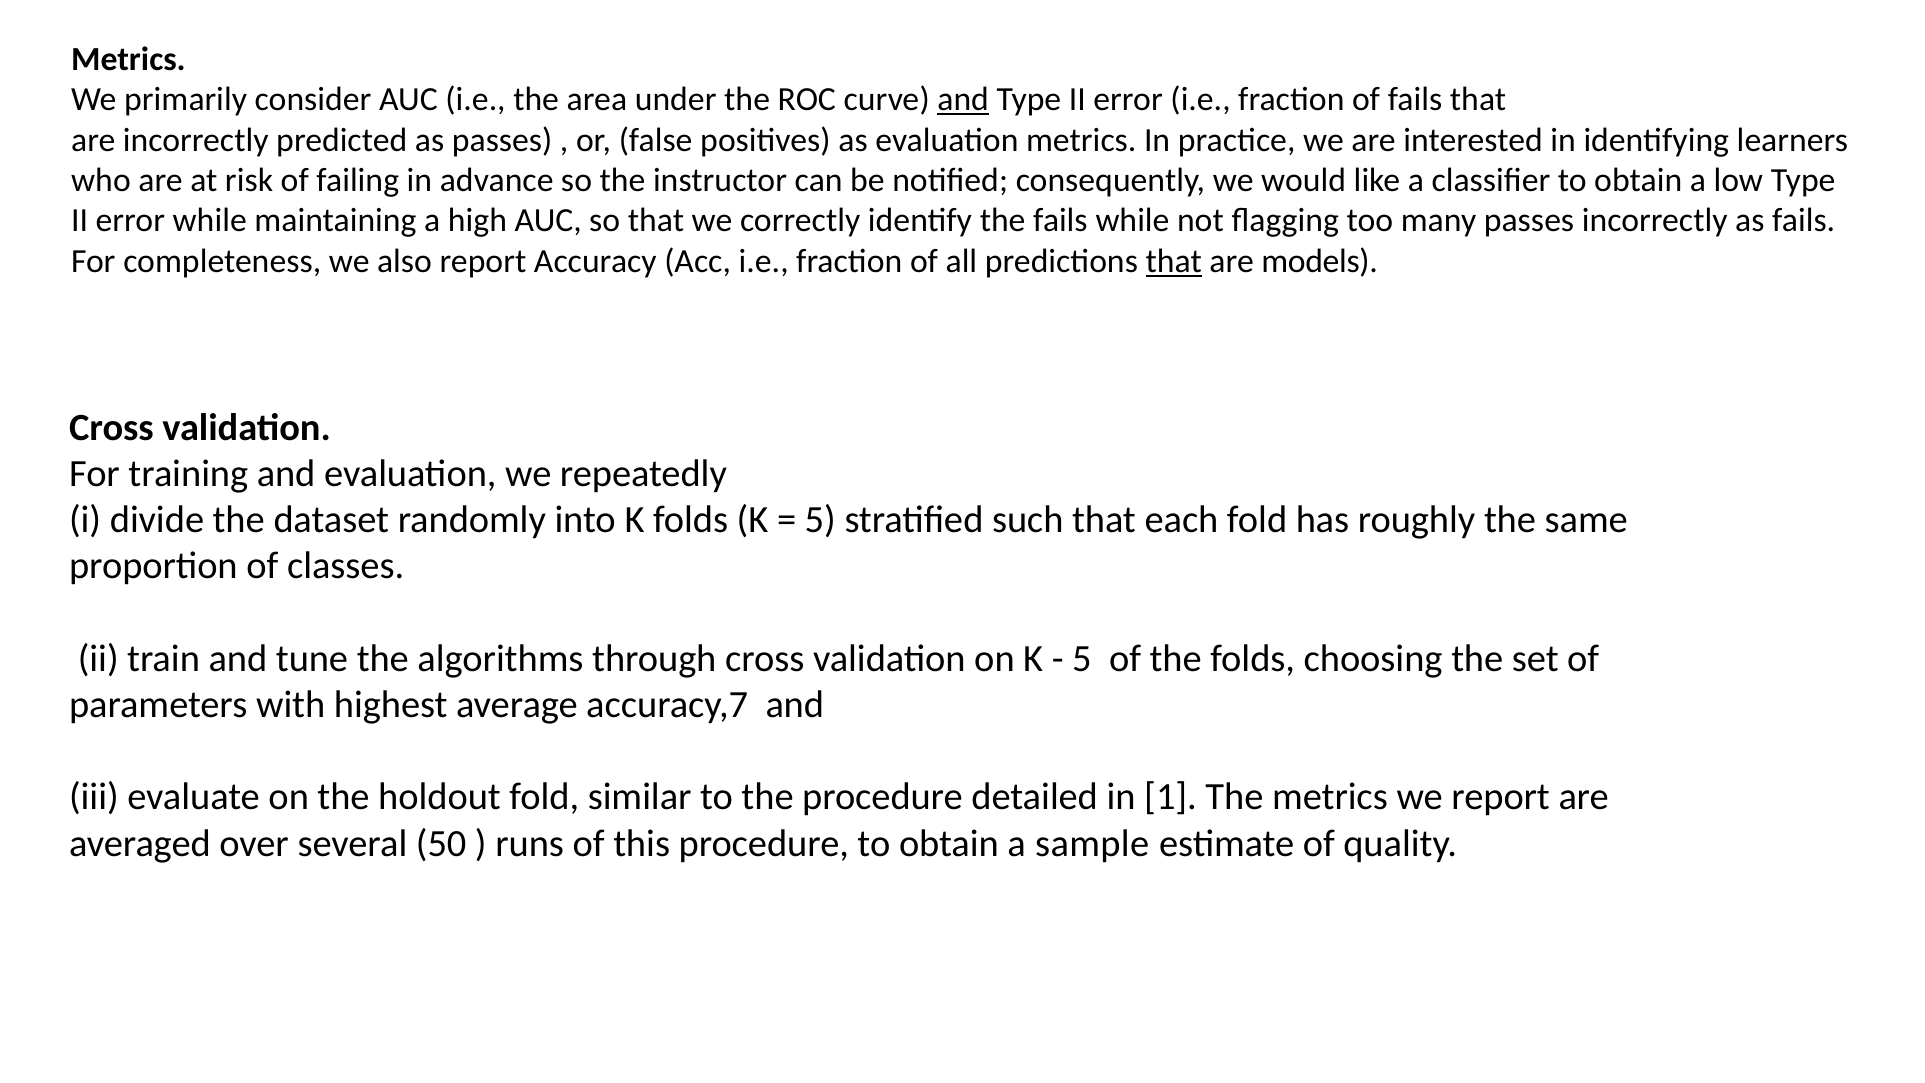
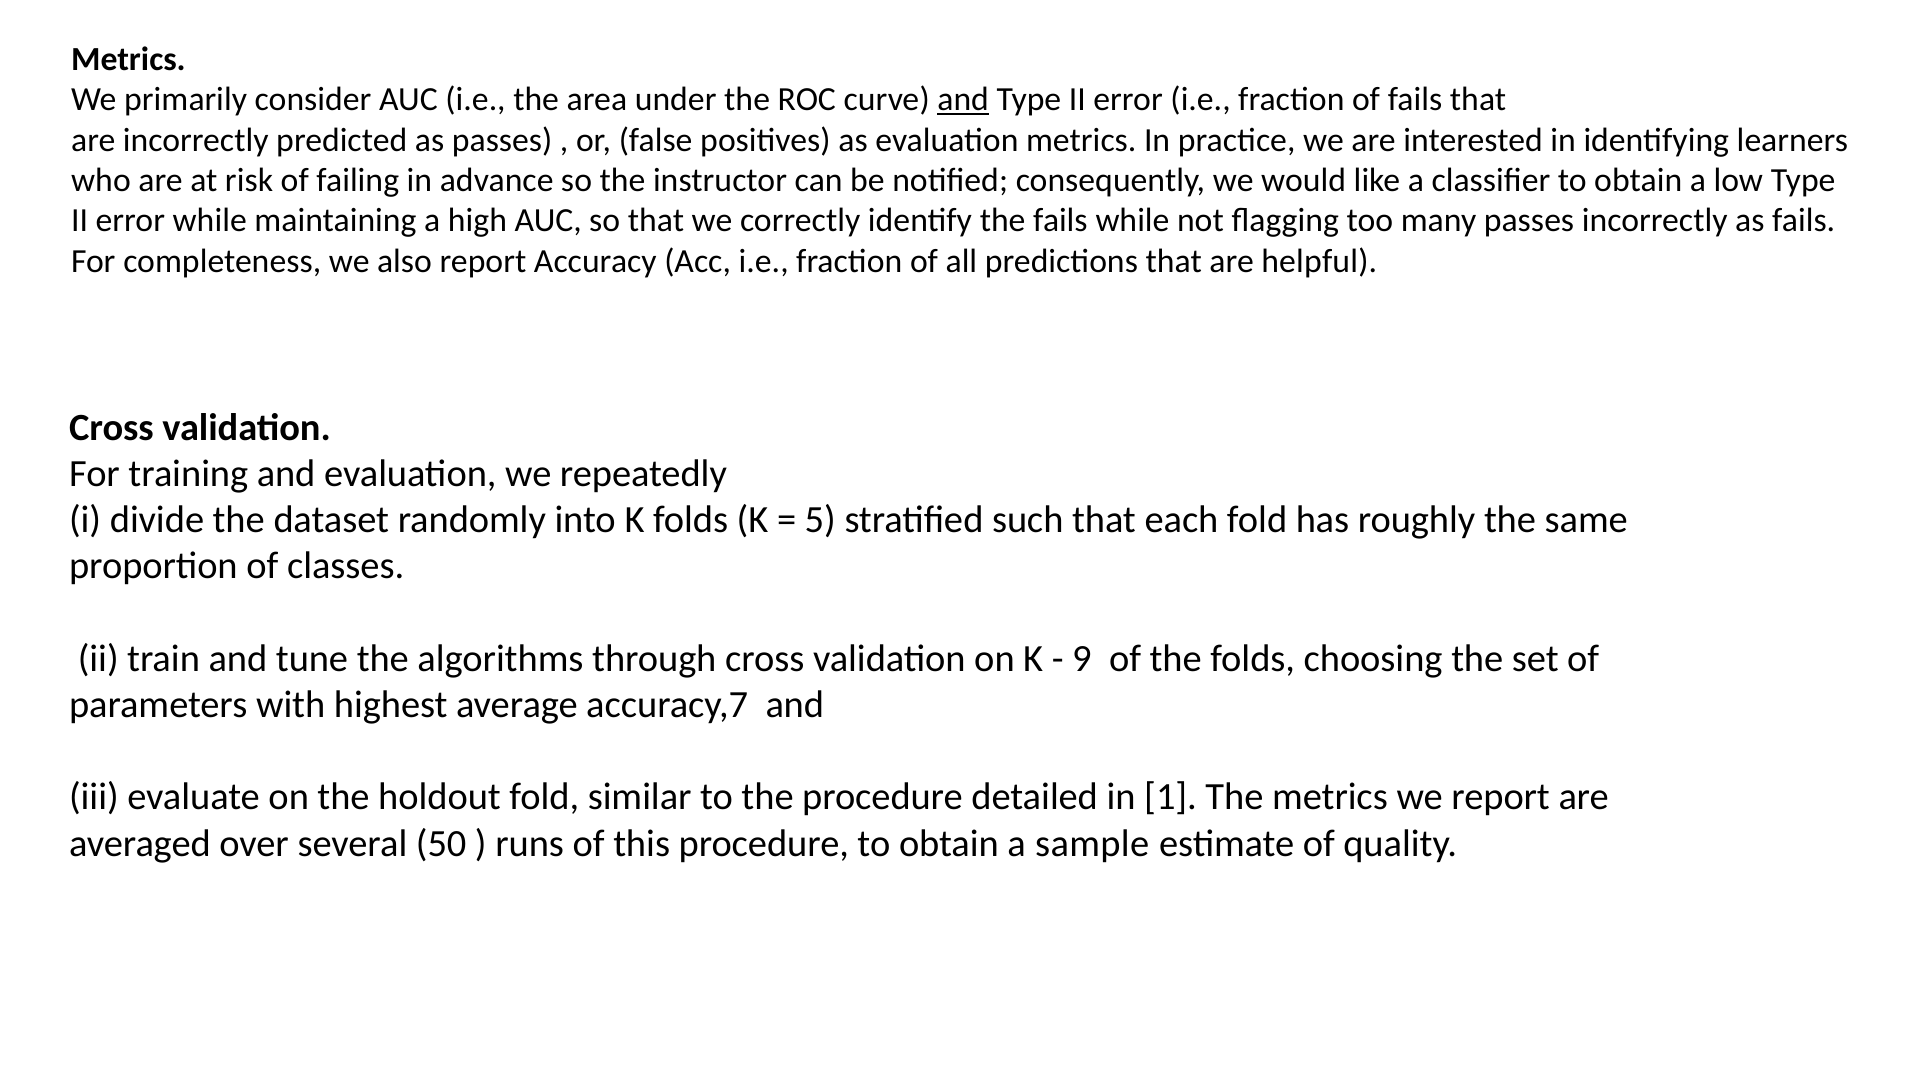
that at (1174, 261) underline: present -> none
models: models -> helpful
5 at (1082, 658): 5 -> 9
